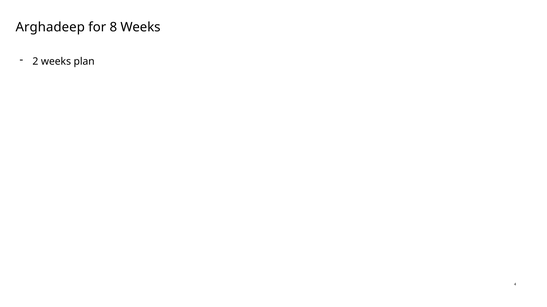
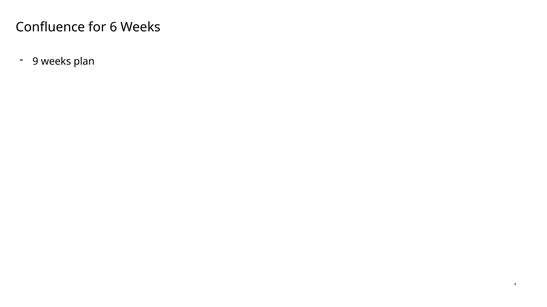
Arghadeep: Arghadeep -> Confluence
8: 8 -> 6
2: 2 -> 9
